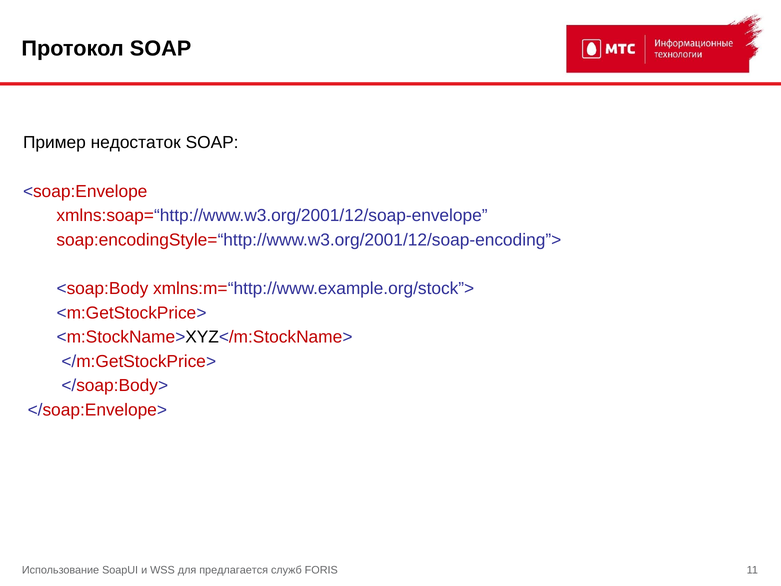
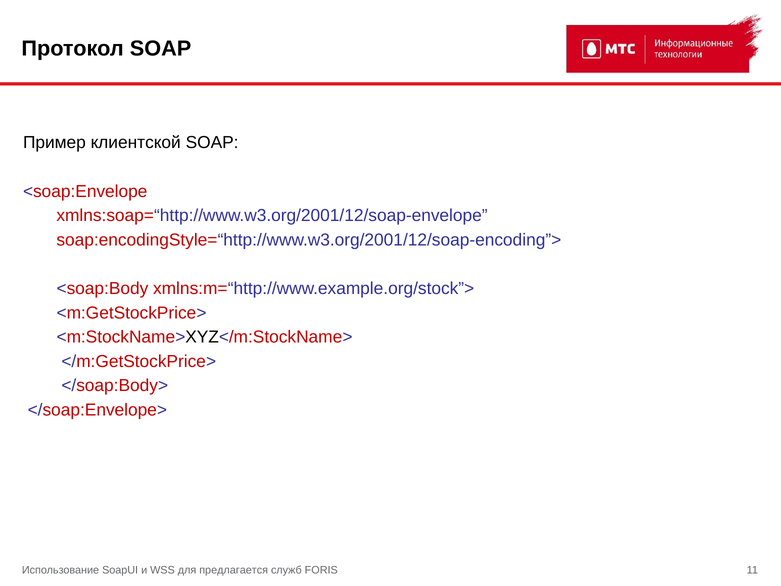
недостаток: недостаток -> клиентской
